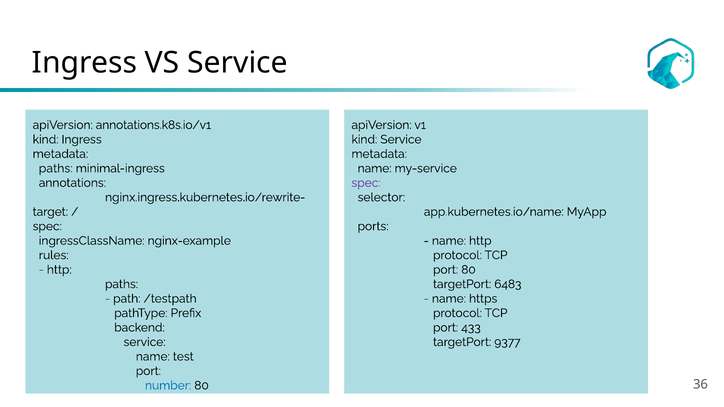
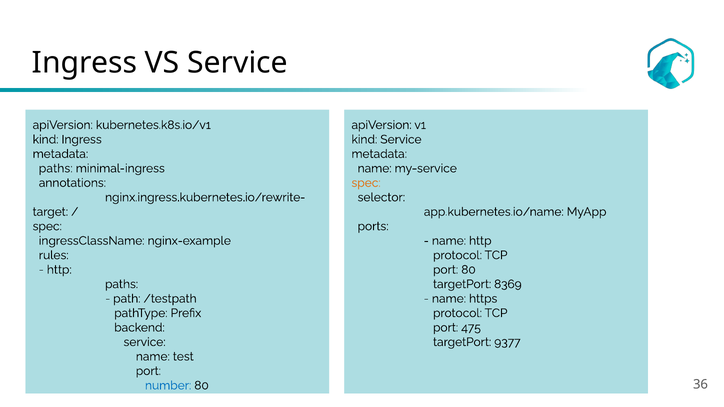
annotations.k8s.io/v1: annotations.k8s.io/v1 -> kubernetes.k8s.io/v1
spec at (366, 183) colour: purple -> orange
6483: 6483 -> 8369
433: 433 -> 475
